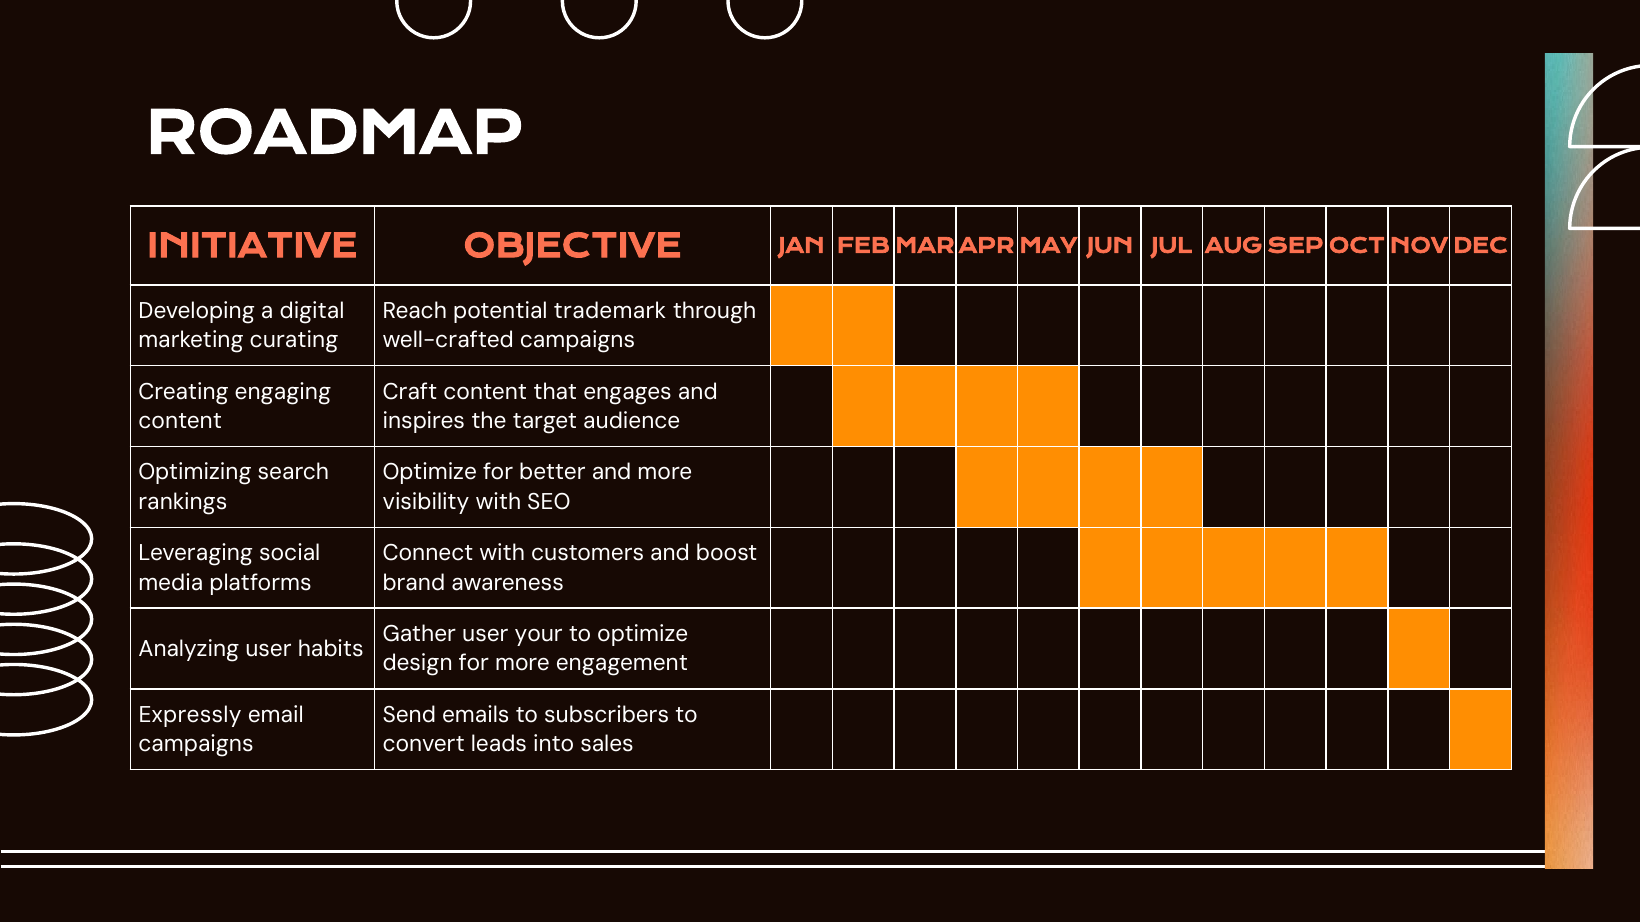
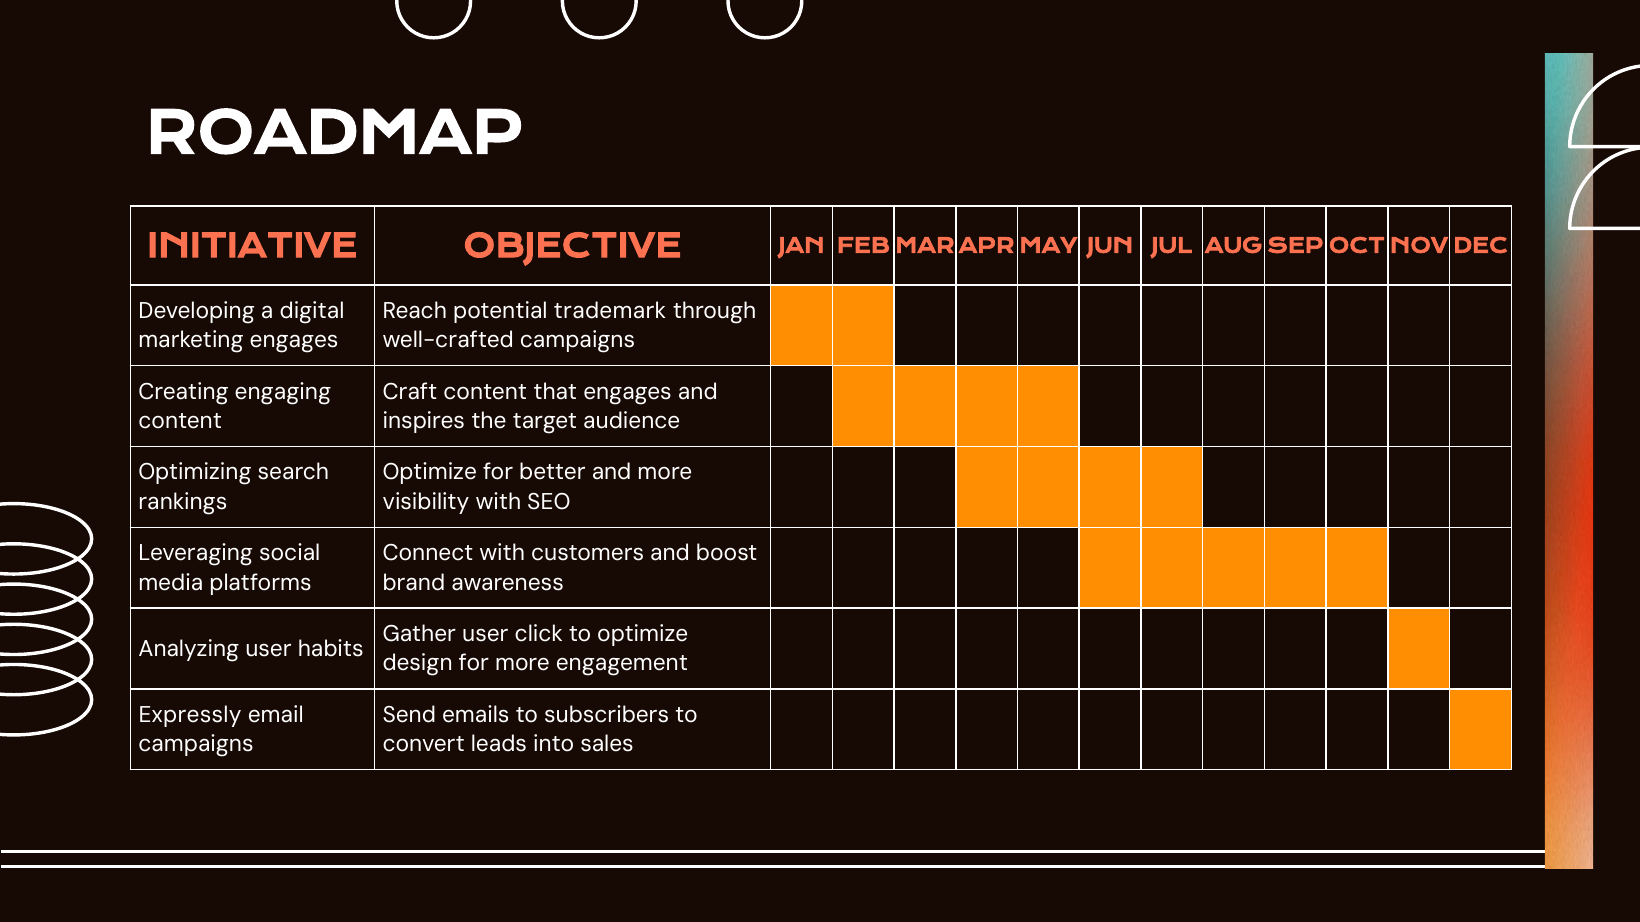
marketing curating: curating -> engages
your: your -> click
